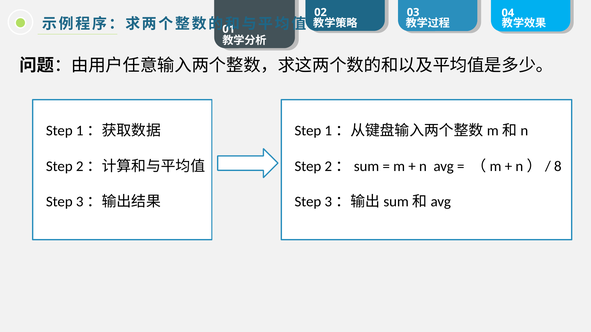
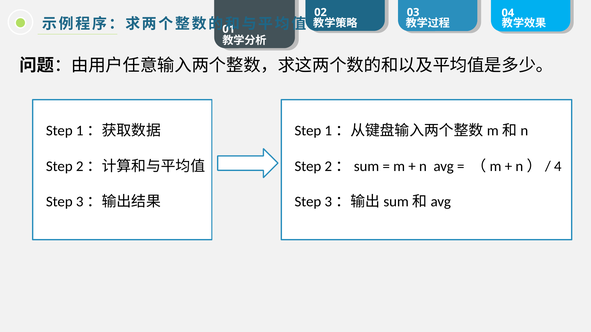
8: 8 -> 4
